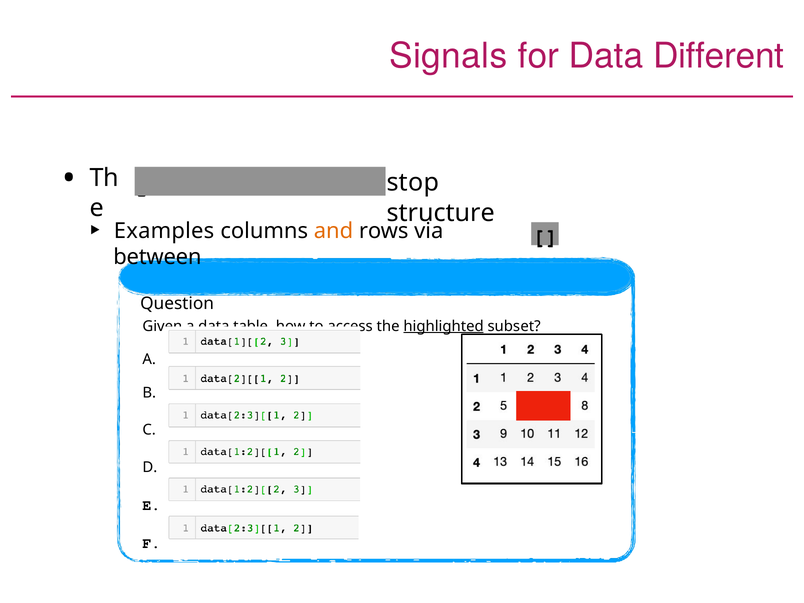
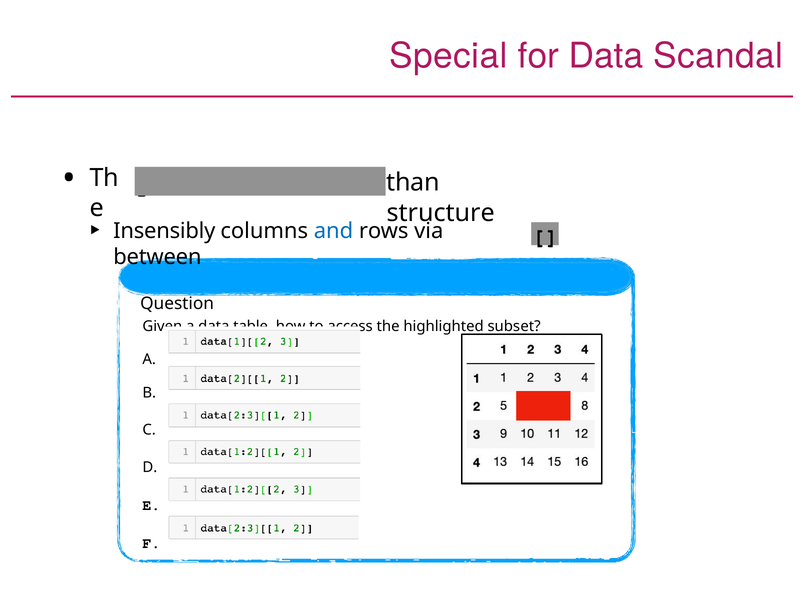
Signals: Signals -> Special
Different: Different -> Scandal
stop: stop -> than
Examples: Examples -> Insensibly
and colour: orange -> blue
highlighted underline: present -> none
